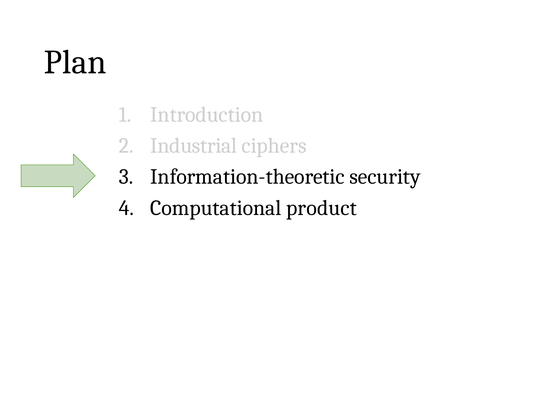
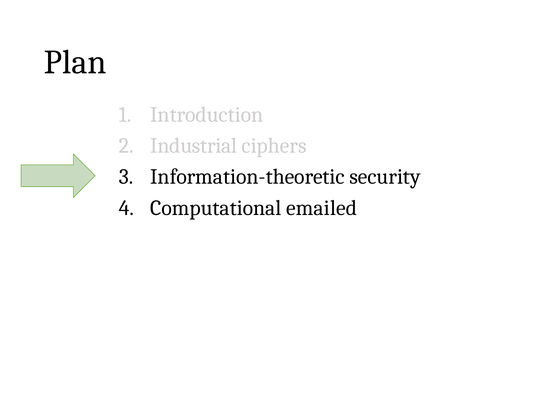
product: product -> emailed
